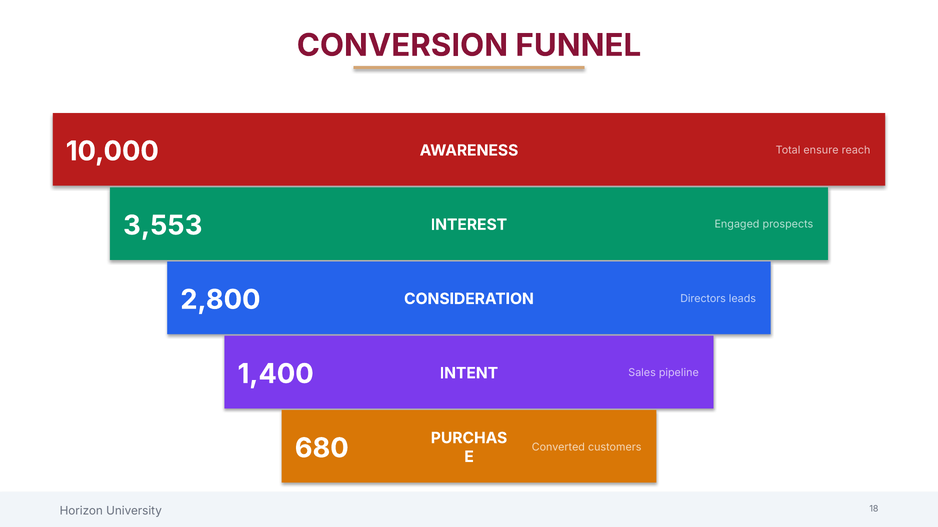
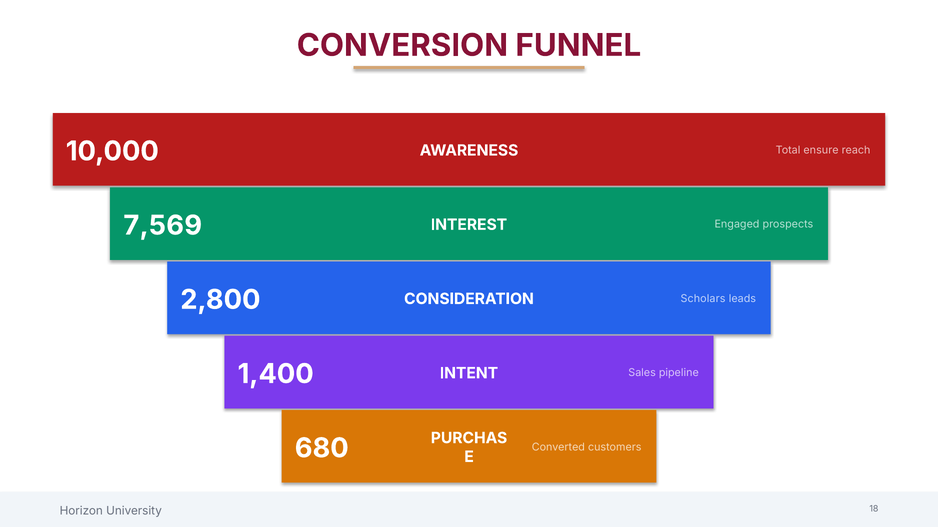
3,553: 3,553 -> 7,569
Directors: Directors -> Scholars
